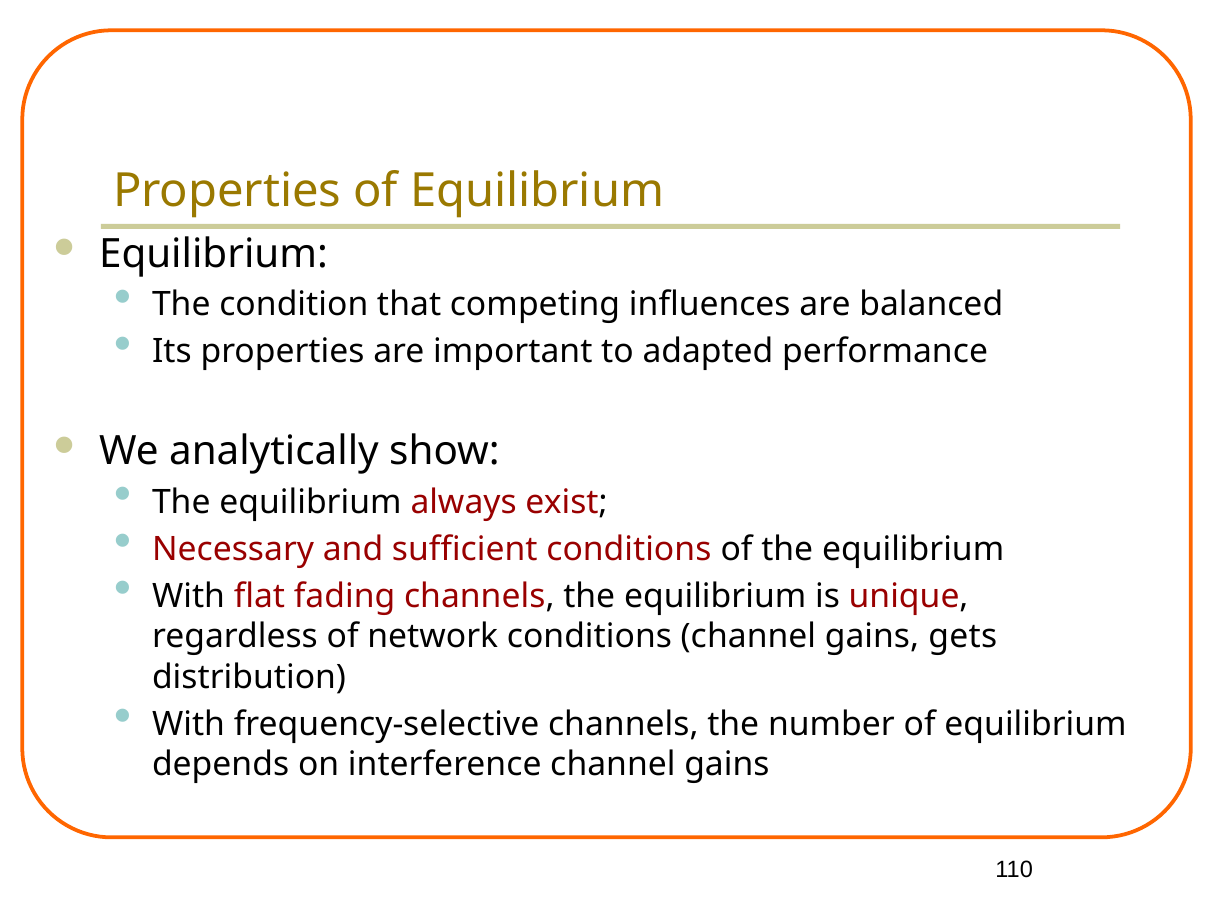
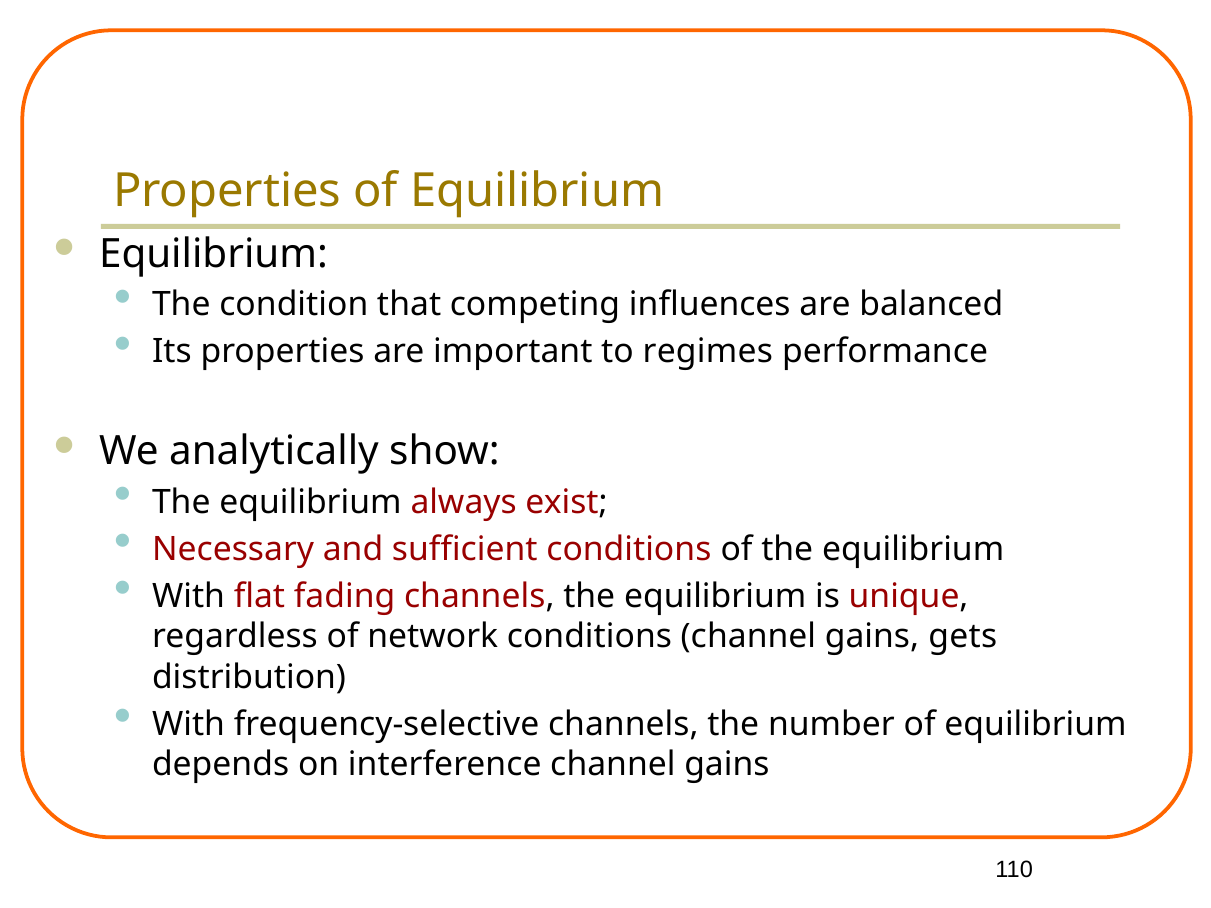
adapted: adapted -> regimes
